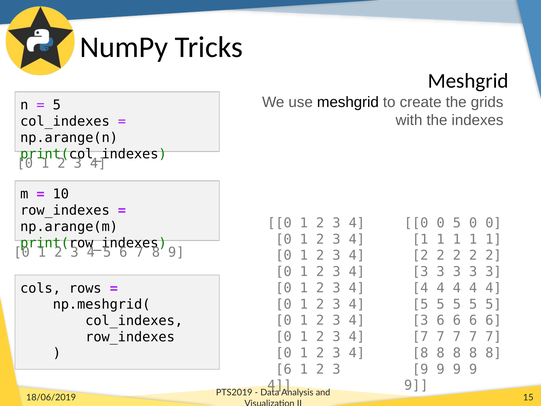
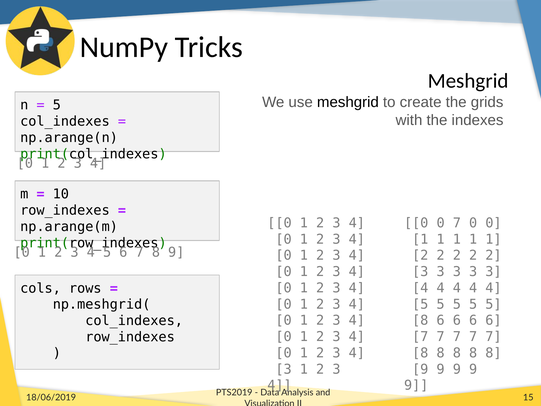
0 5: 5 -> 7
3 at (420, 320): 3 -> 8
6 at (284, 369): 6 -> 3
